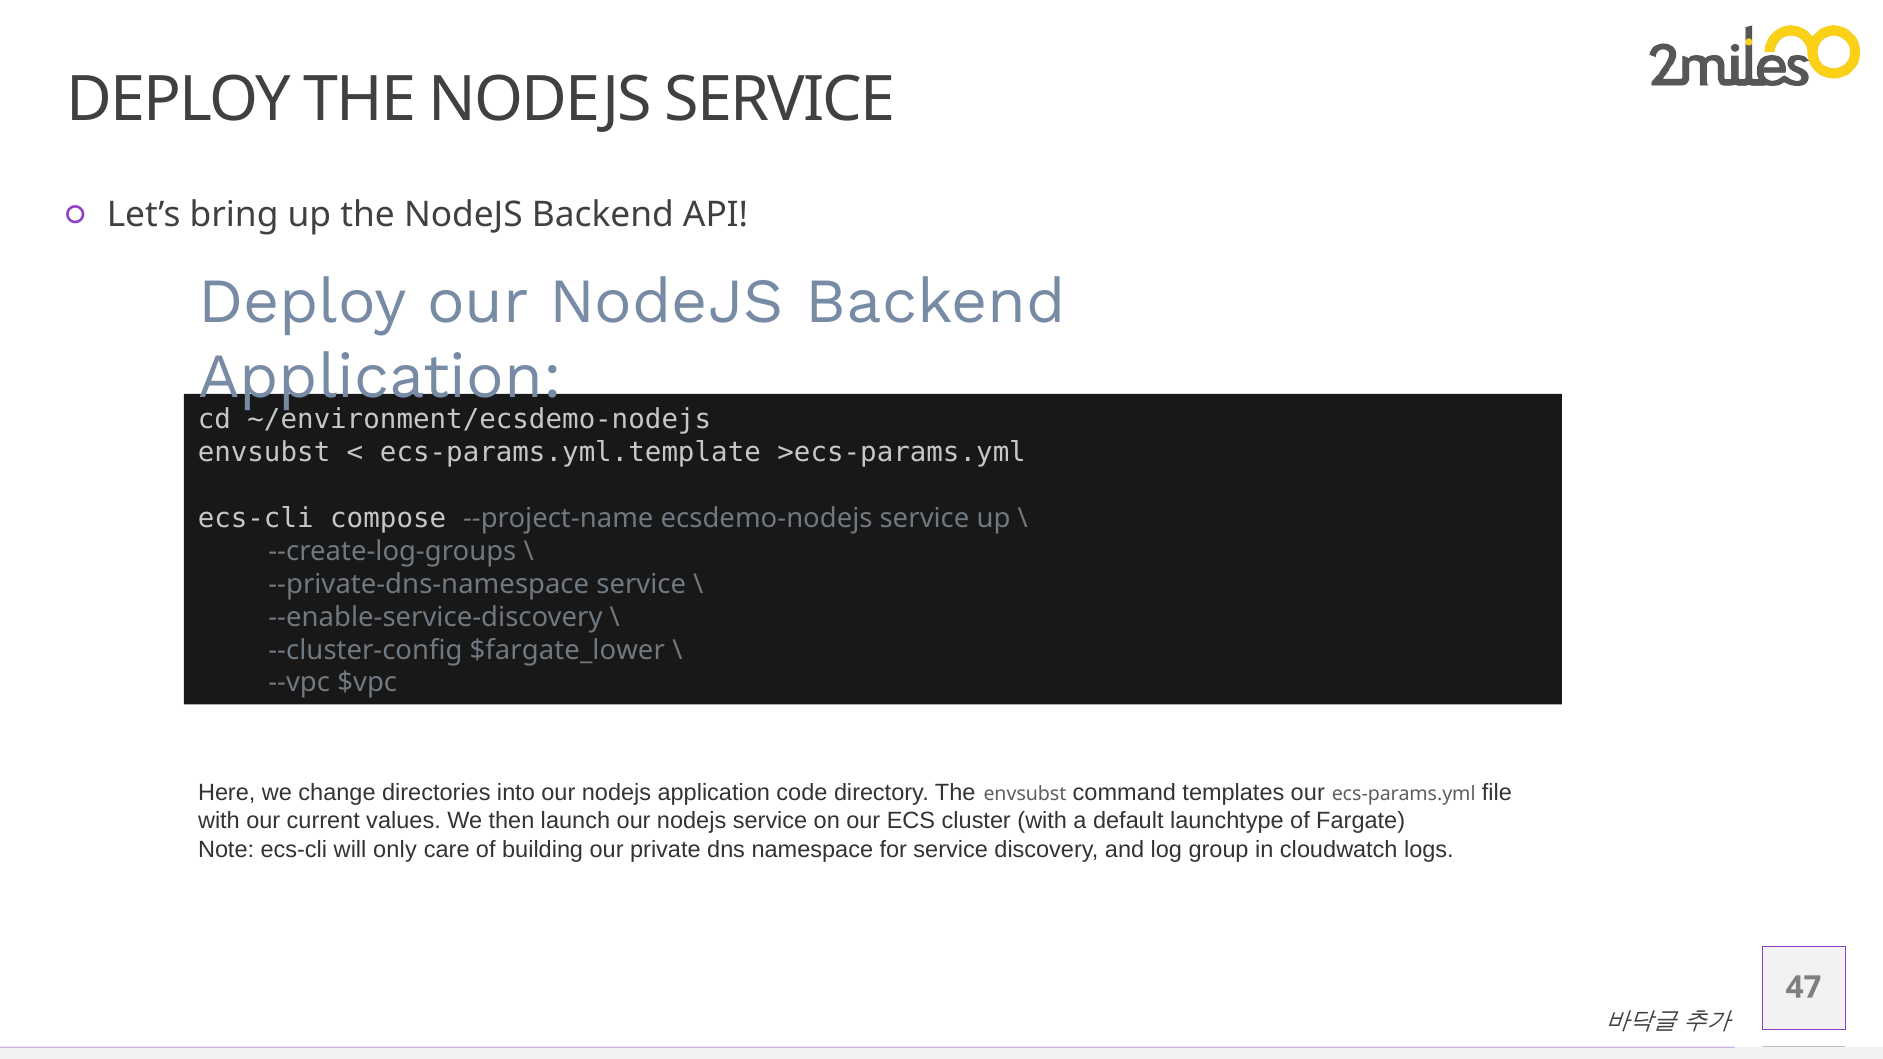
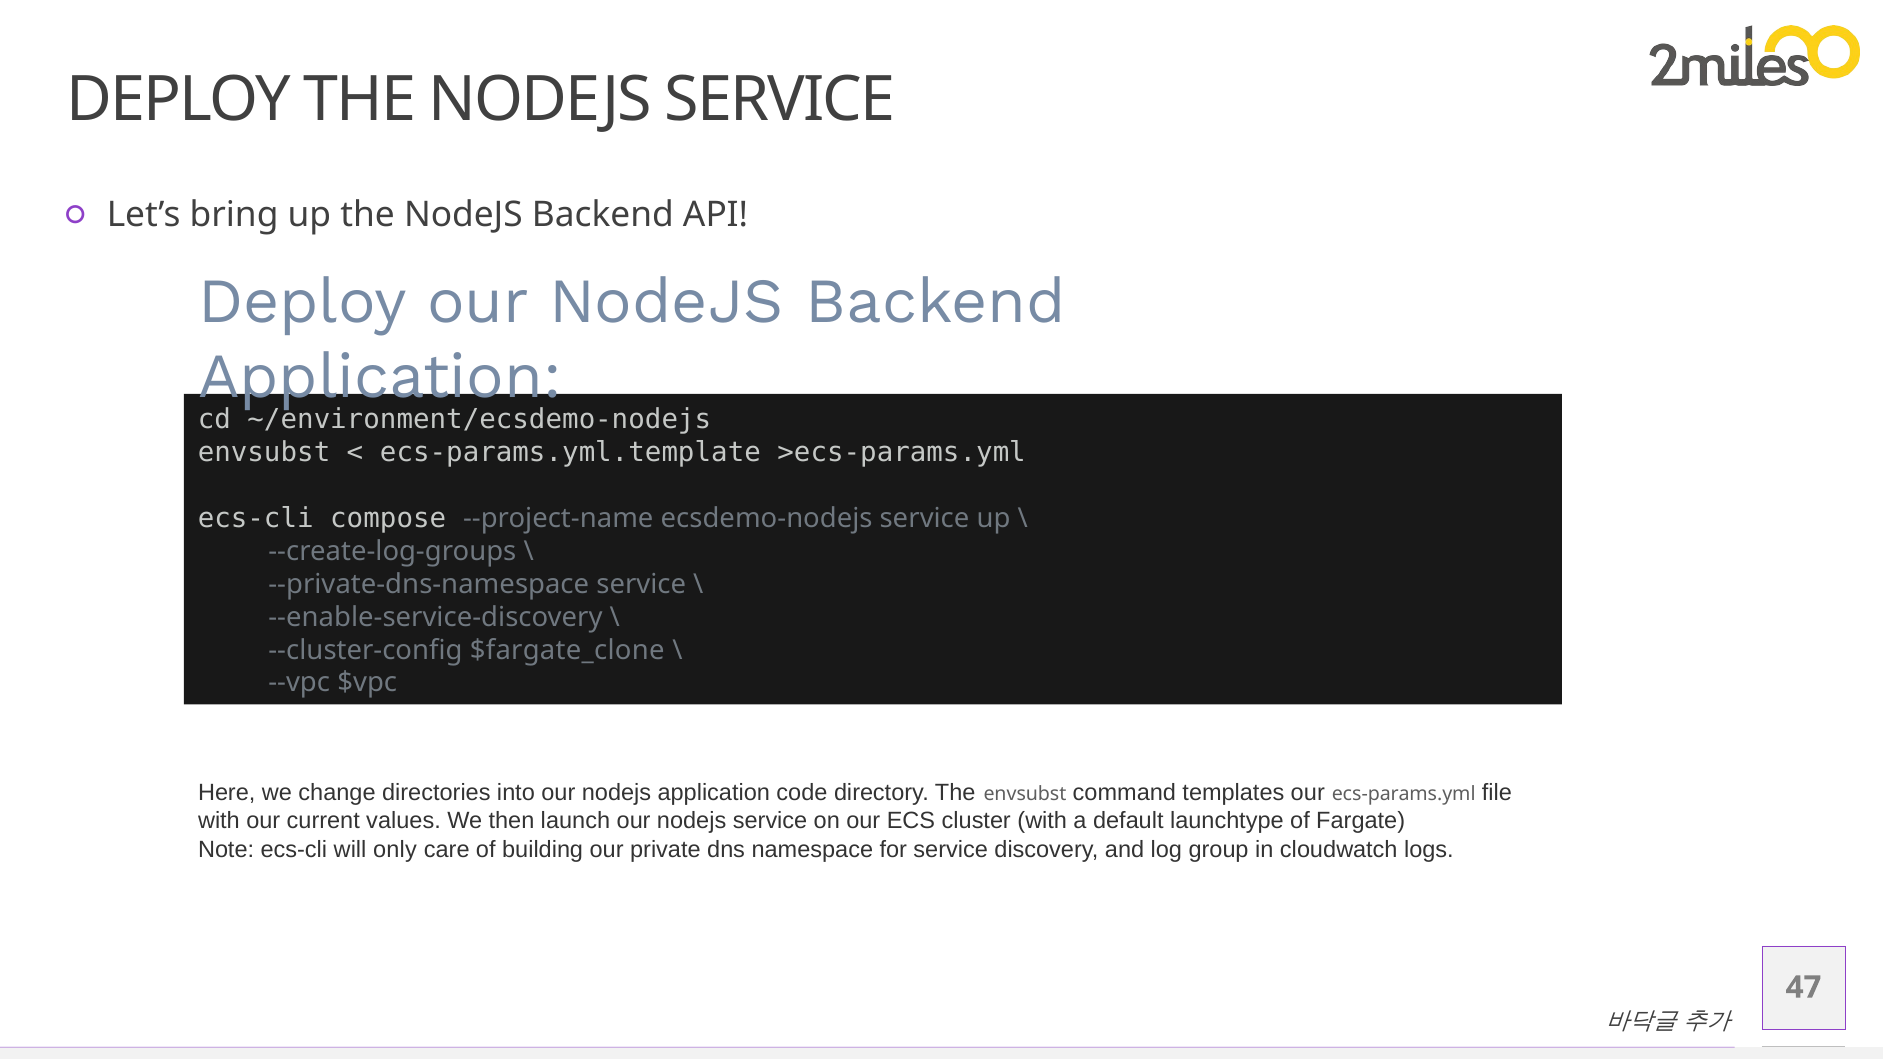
$fargate_lower: $fargate_lower -> $fargate_clone
